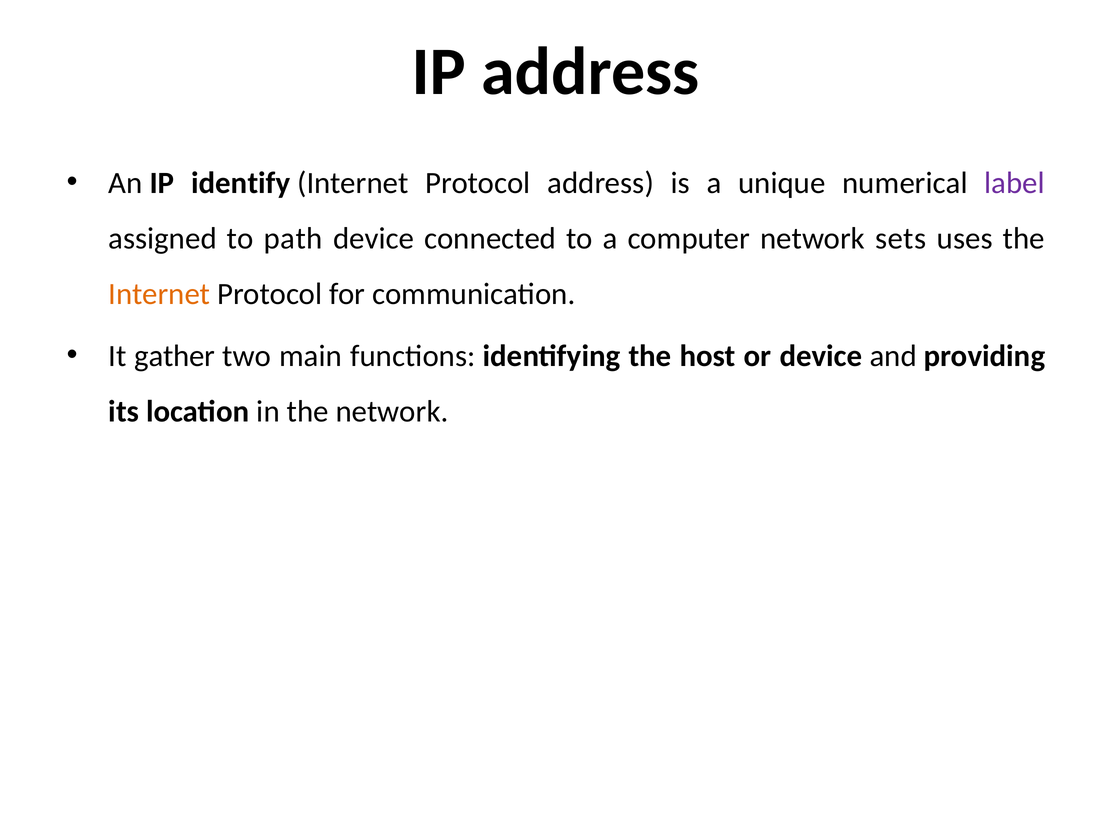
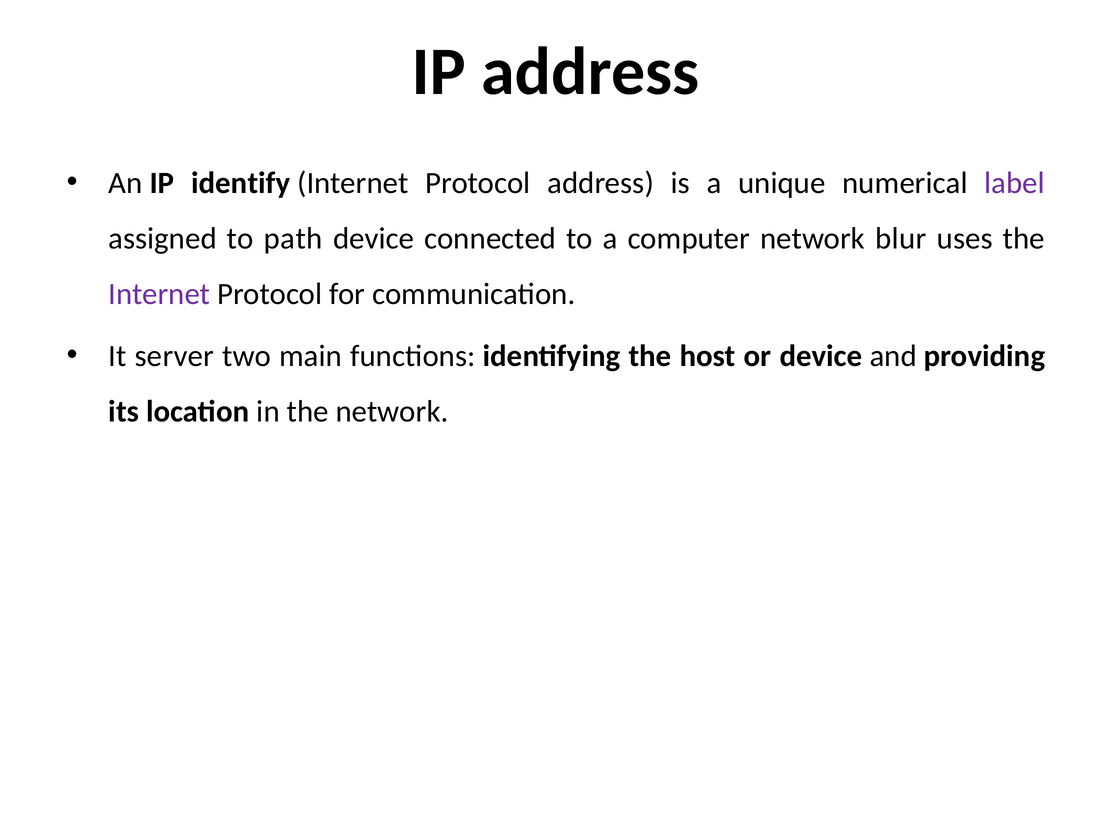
sets: sets -> blur
Internet at (159, 294) colour: orange -> purple
gather: gather -> server
